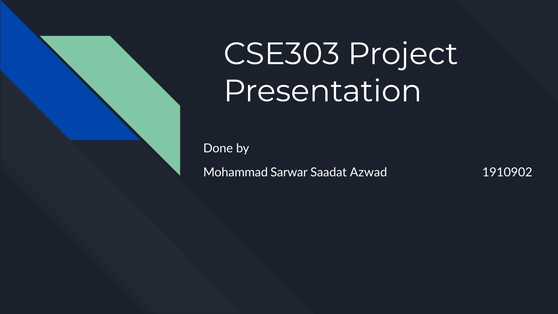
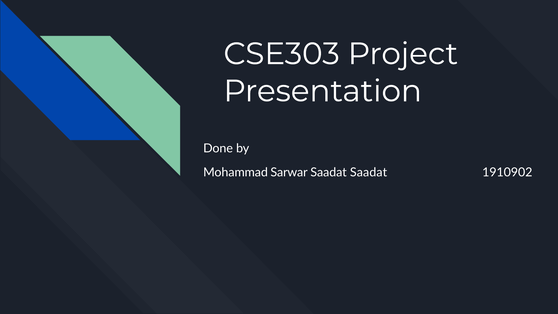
Saadat Azwad: Azwad -> Saadat
